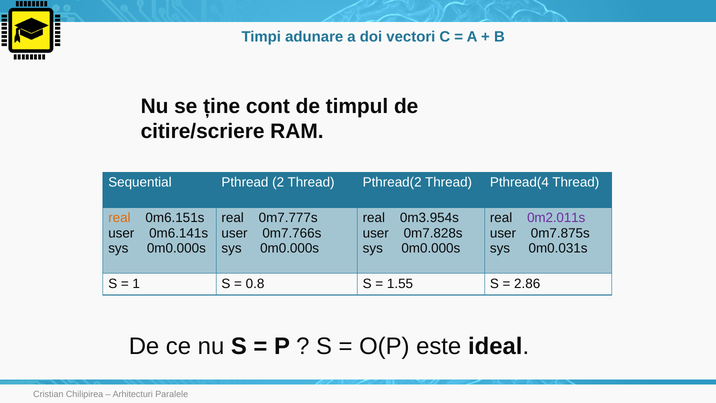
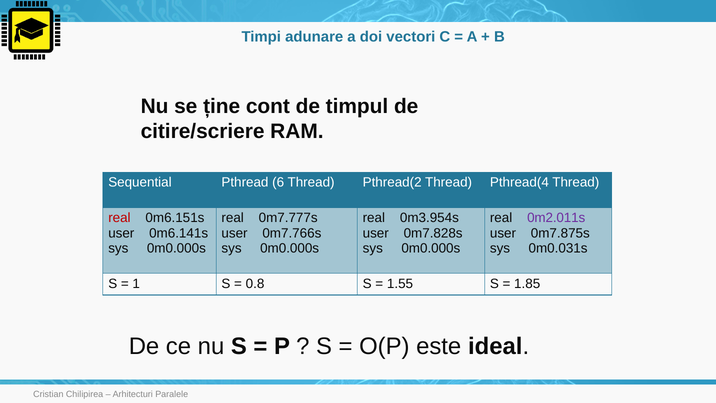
2: 2 -> 6
real at (119, 218) colour: orange -> red
2.86: 2.86 -> 1.85
